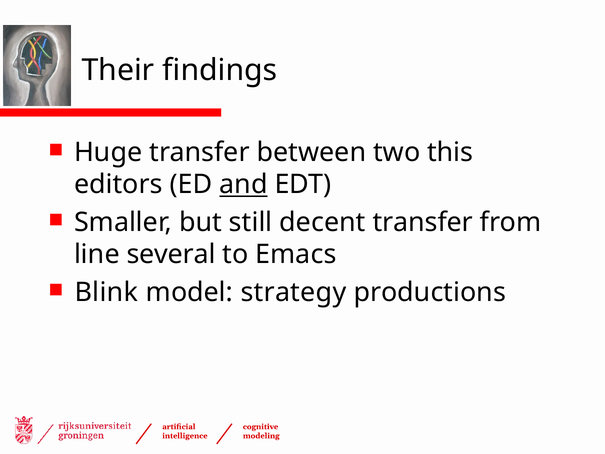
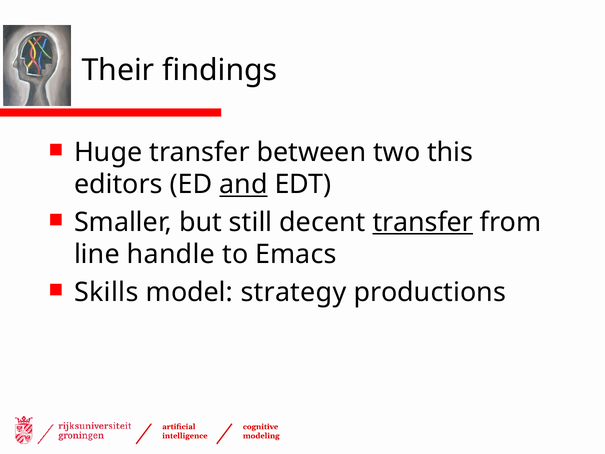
transfer at (423, 222) underline: none -> present
several: several -> handle
Blink: Blink -> Skills
